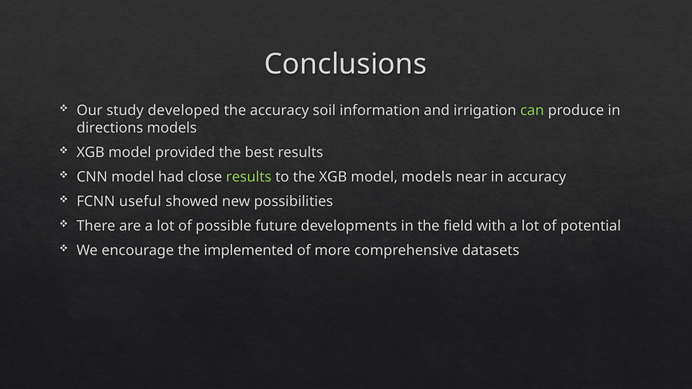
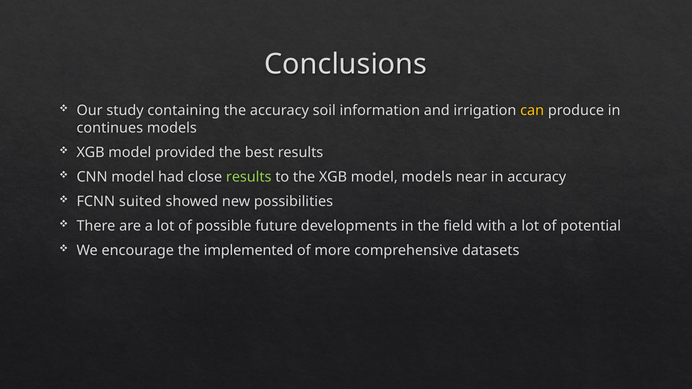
developed: developed -> containing
can colour: light green -> yellow
directions: directions -> continues
useful: useful -> suited
